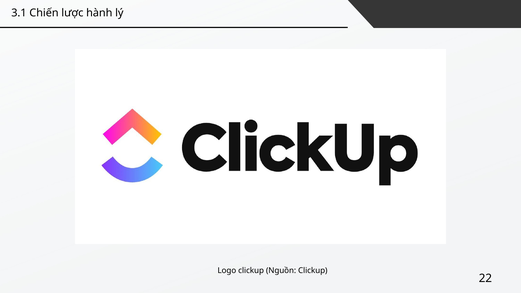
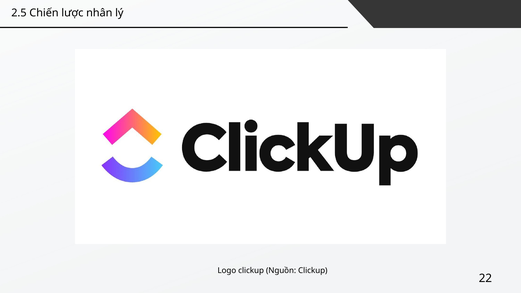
3.1: 3.1 -> 2.5
hành: hành -> nhân
